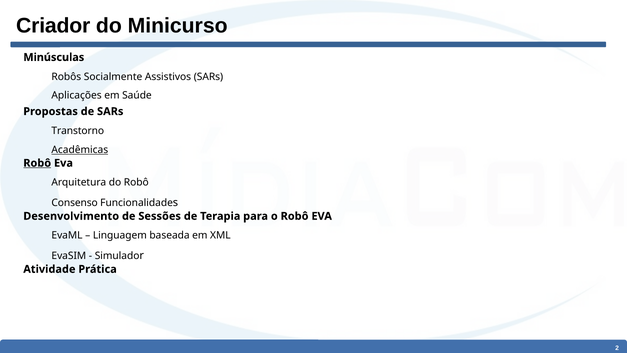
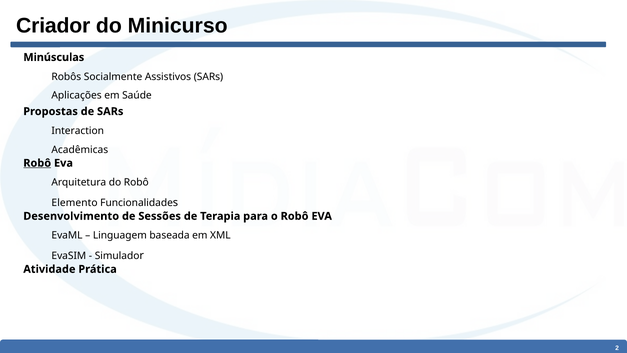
Transtorno: Transtorno -> Interaction
Acadêmicas underline: present -> none
Consenso: Consenso -> Elemento
